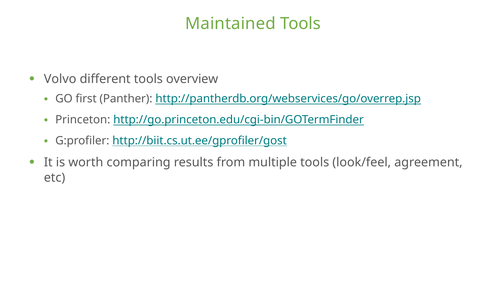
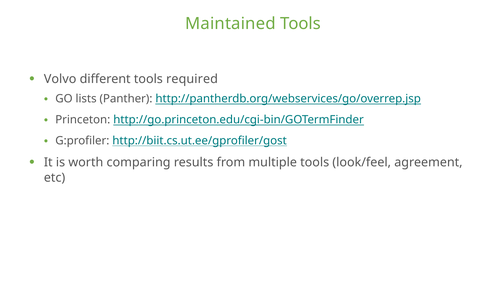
overview: overview -> required
first: first -> lists
